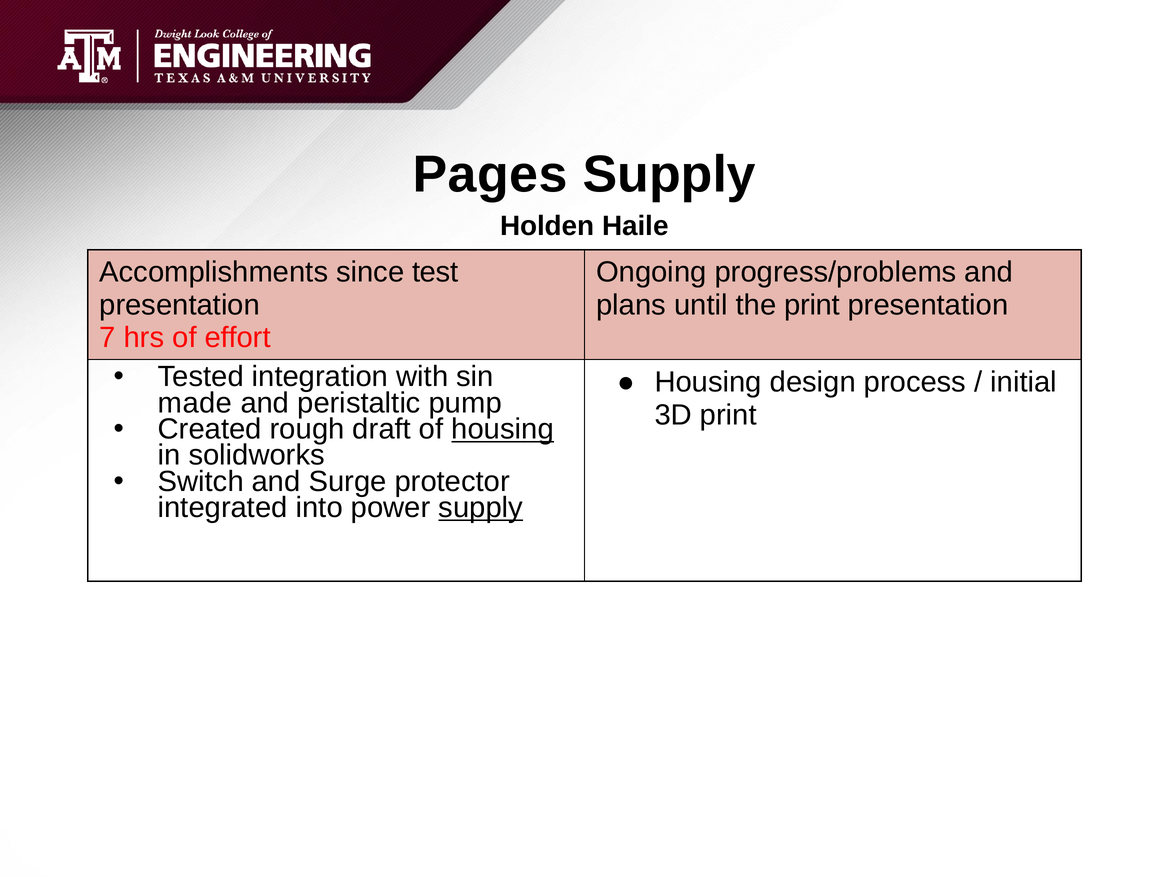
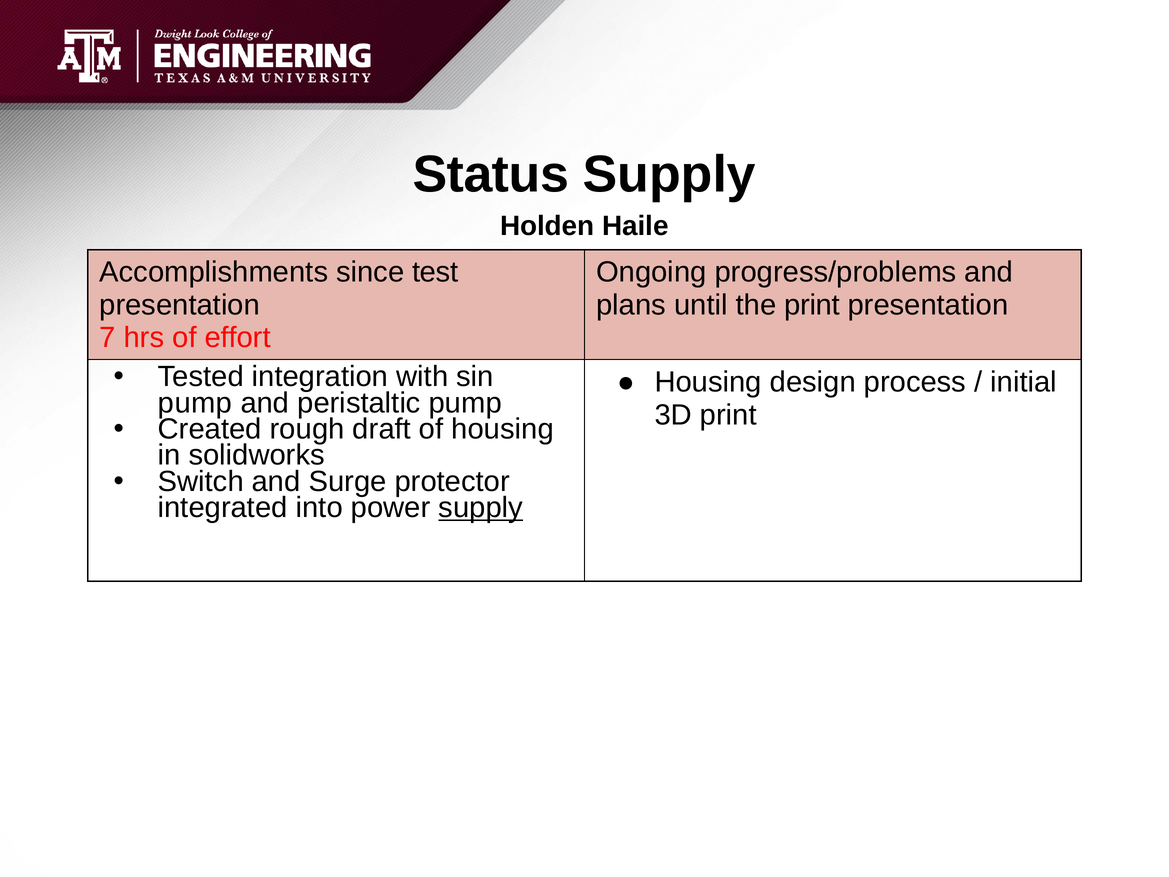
Pages: Pages -> Status
made at (195, 403): made -> pump
housing at (503, 429) underline: present -> none
